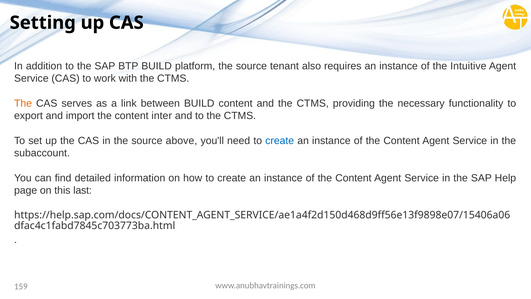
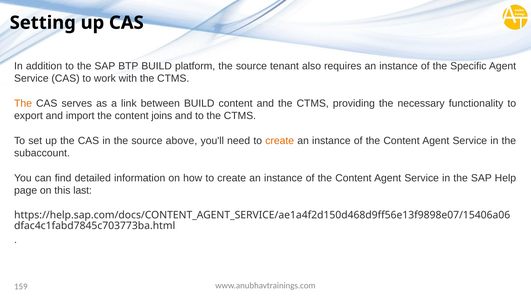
Intuitive: Intuitive -> Specific
inter: inter -> joins
create at (280, 141) colour: blue -> orange
